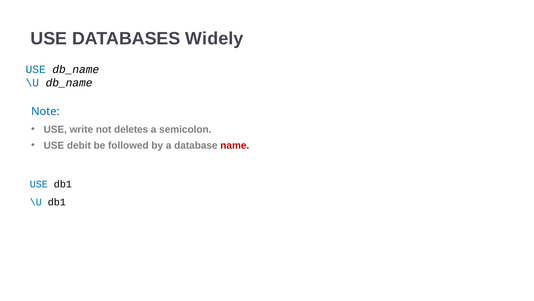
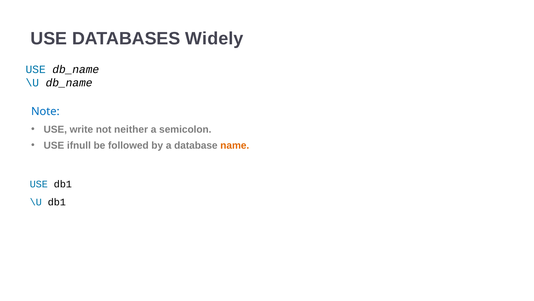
deletes: deletes -> neither
debit: debit -> ifnull
name colour: red -> orange
